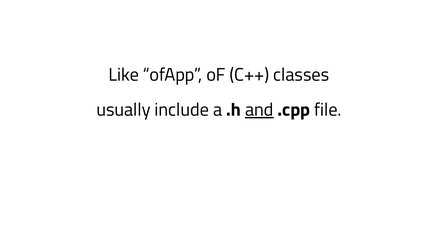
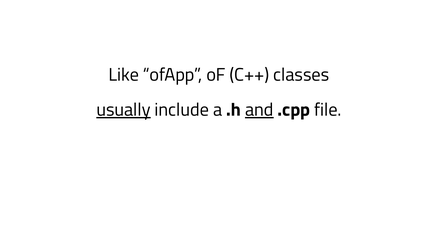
usually underline: none -> present
